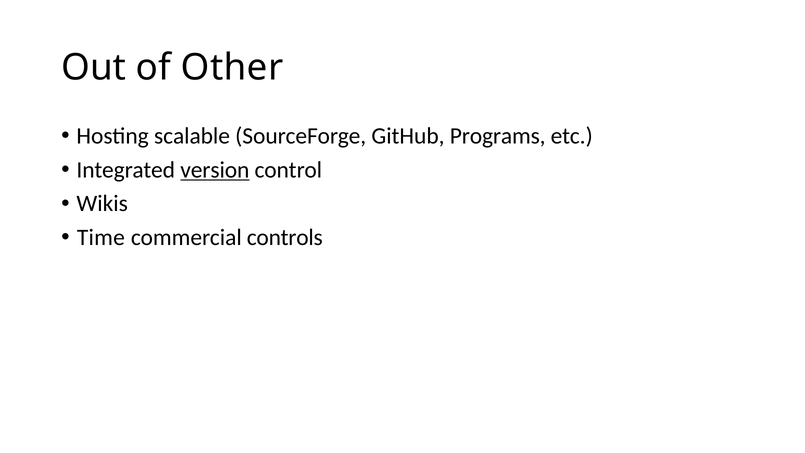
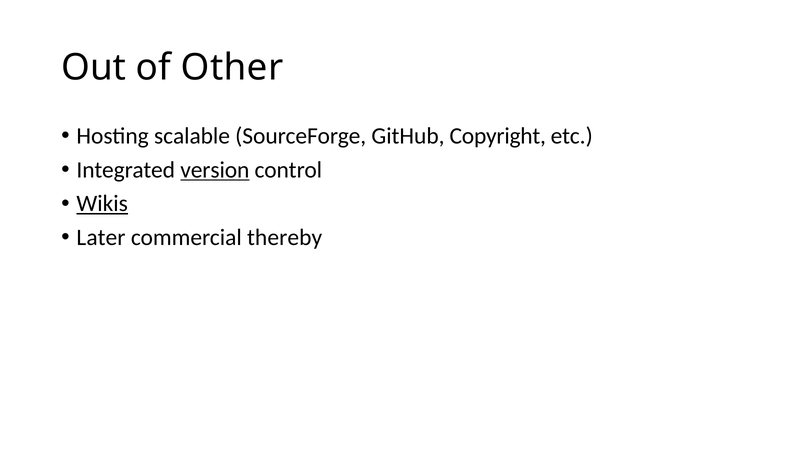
Programs: Programs -> Copyright
Wikis underline: none -> present
Time: Time -> Later
controls: controls -> thereby
